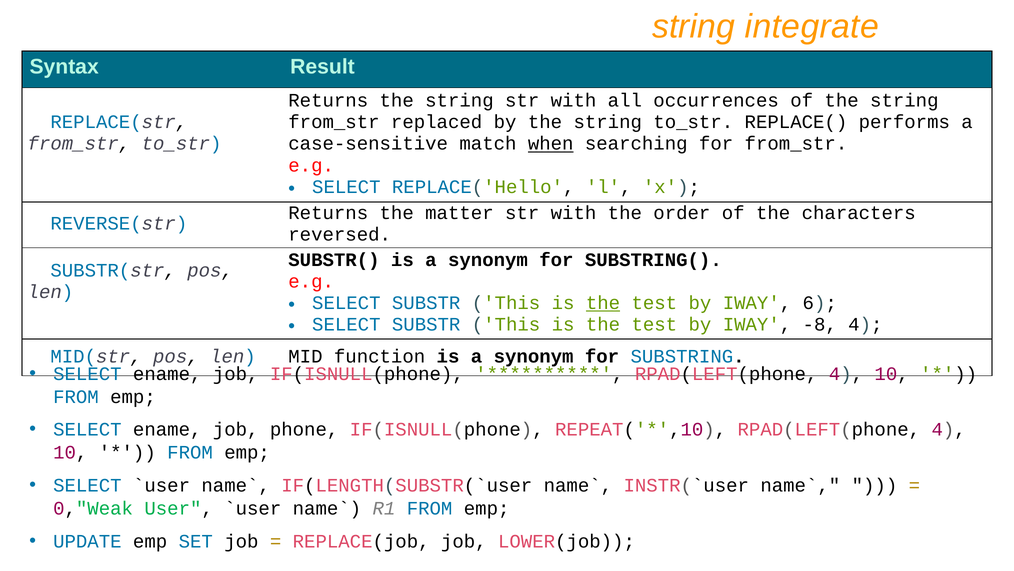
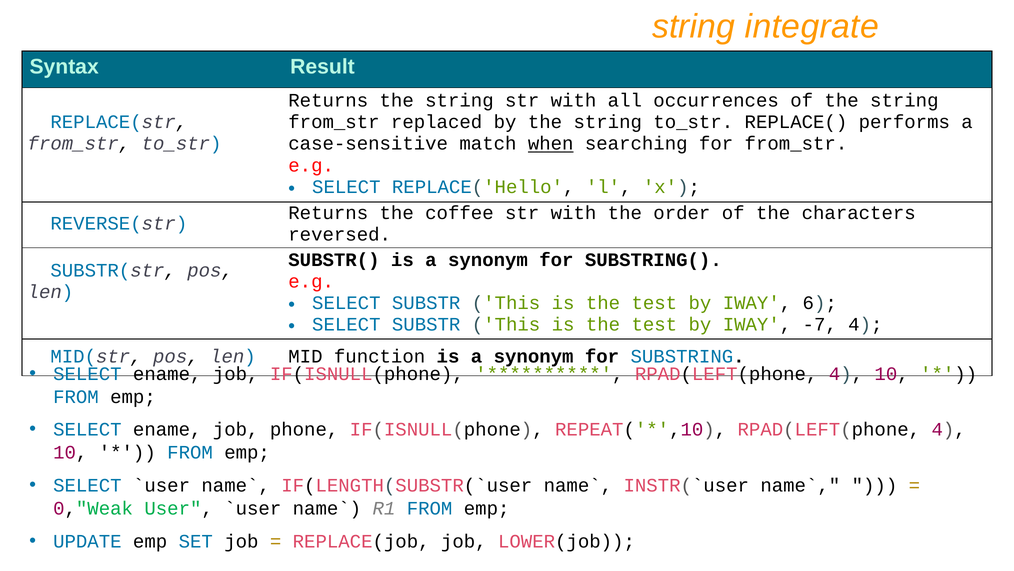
matter: matter -> coffee
the at (603, 303) underline: present -> none
-8: -8 -> -7
